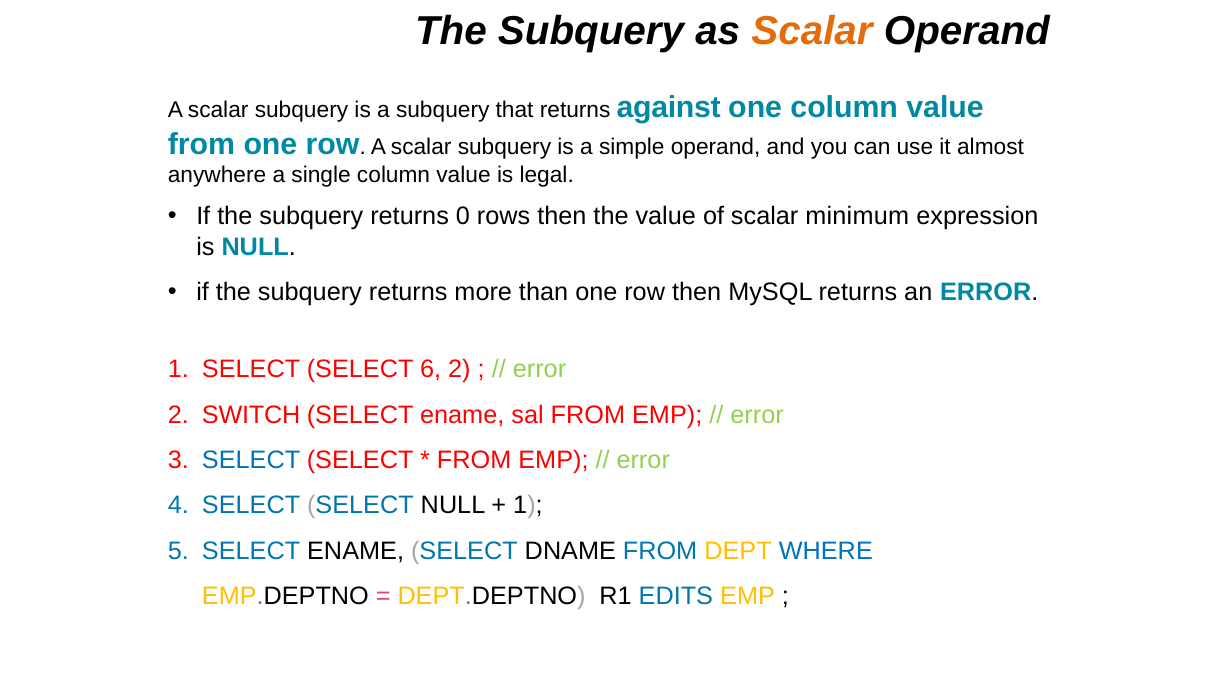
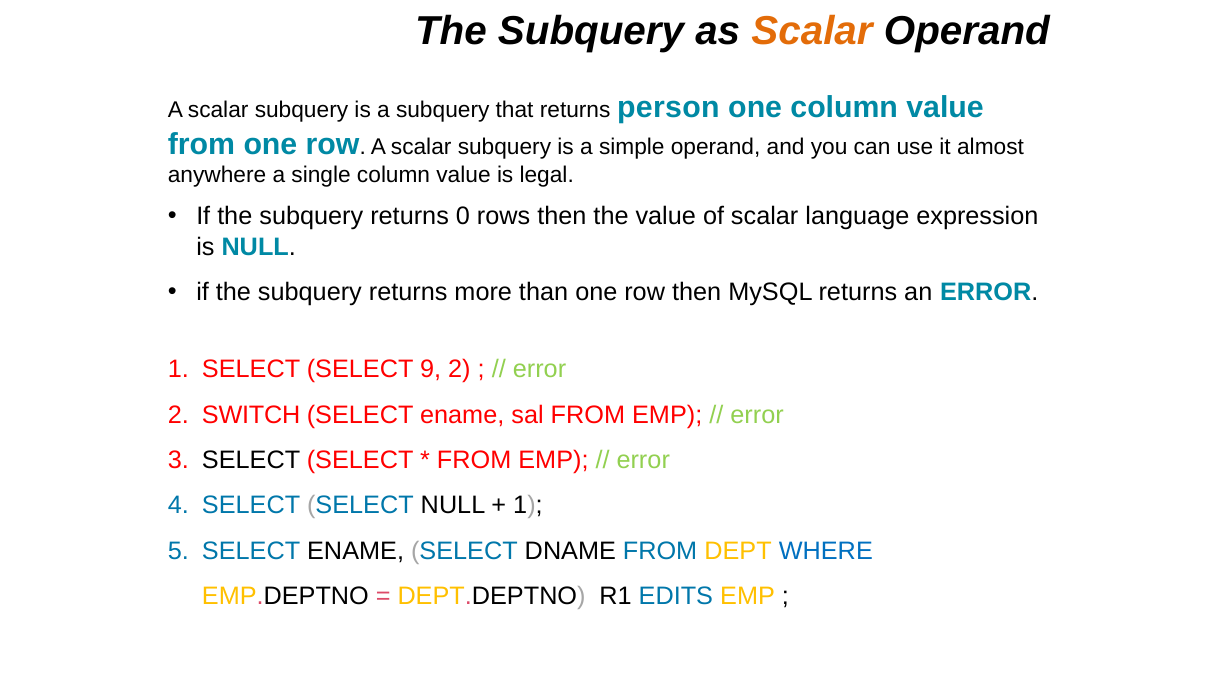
against: against -> person
minimum: minimum -> language
6: 6 -> 9
SELECT at (251, 460) colour: blue -> black
